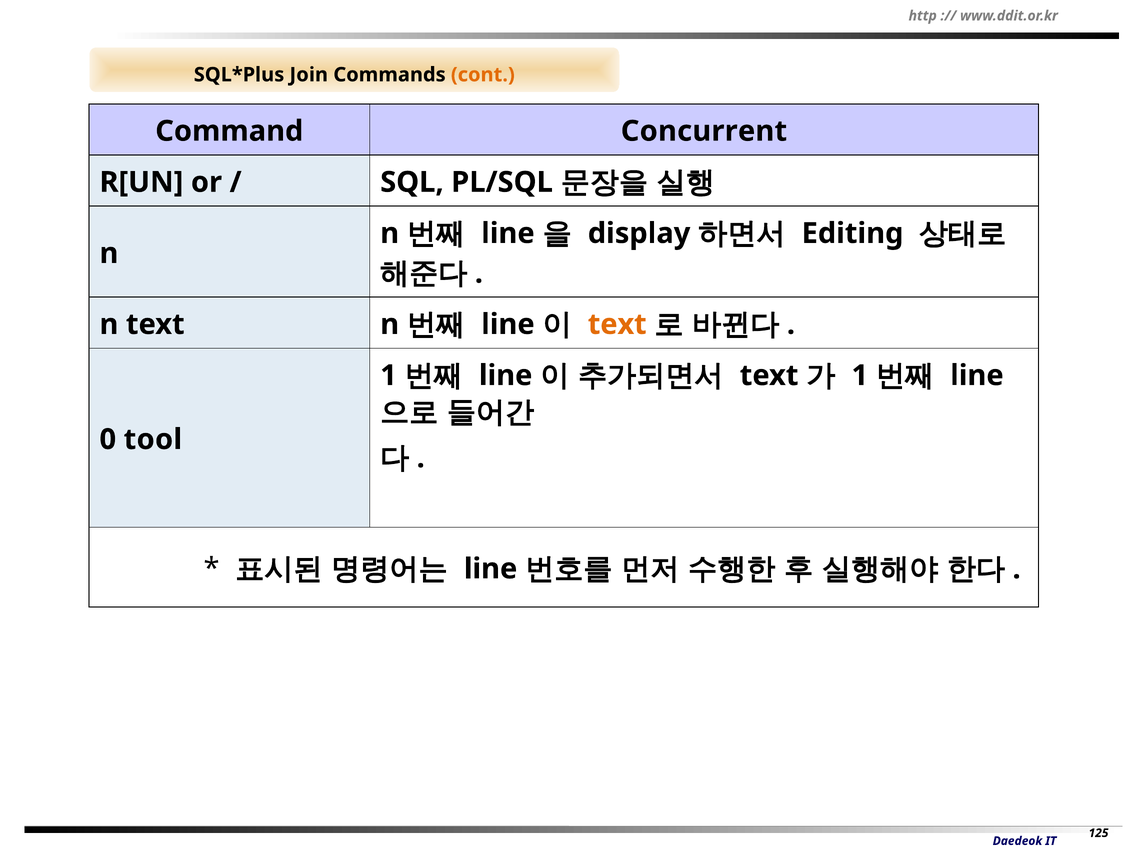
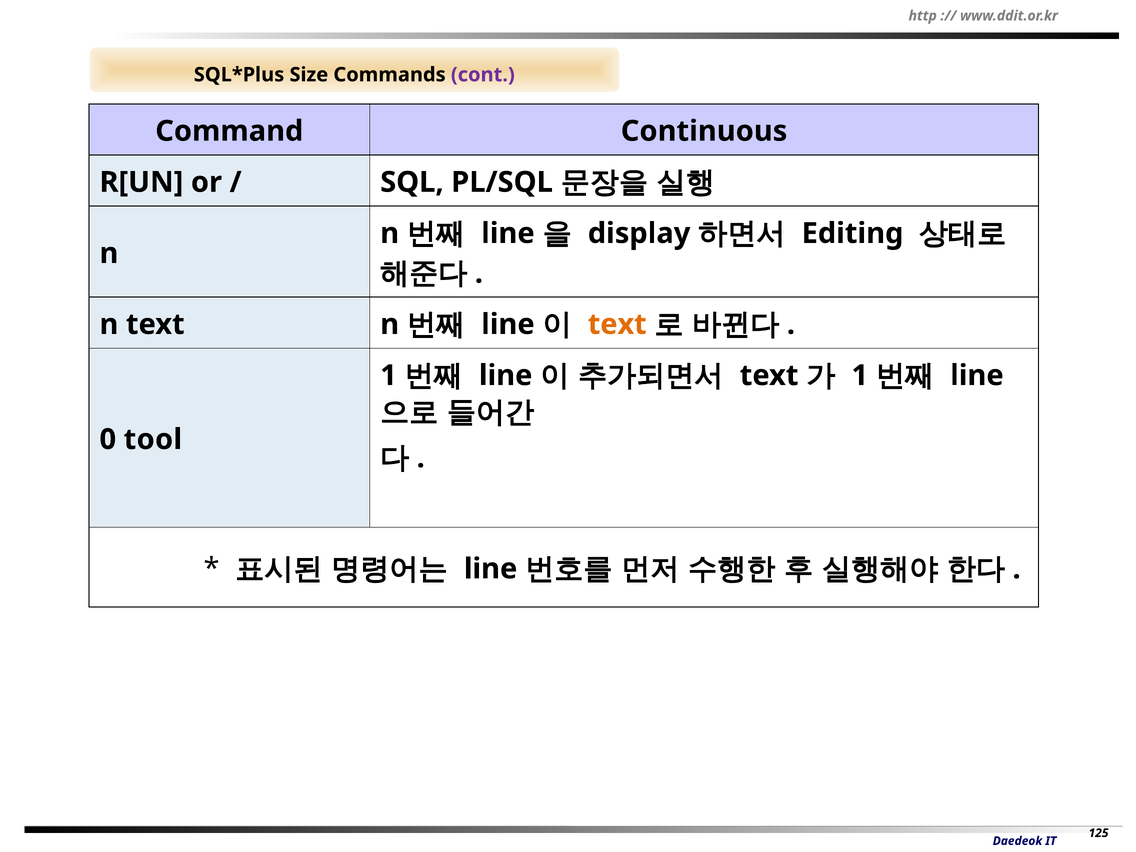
Join: Join -> Size
cont colour: orange -> purple
Concurrent: Concurrent -> Continuous
